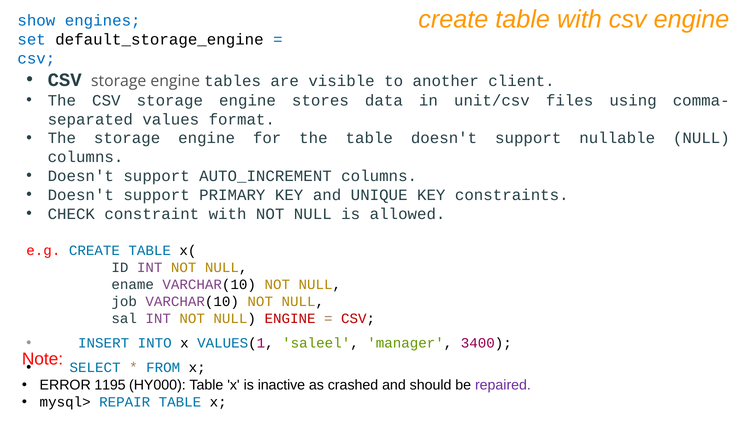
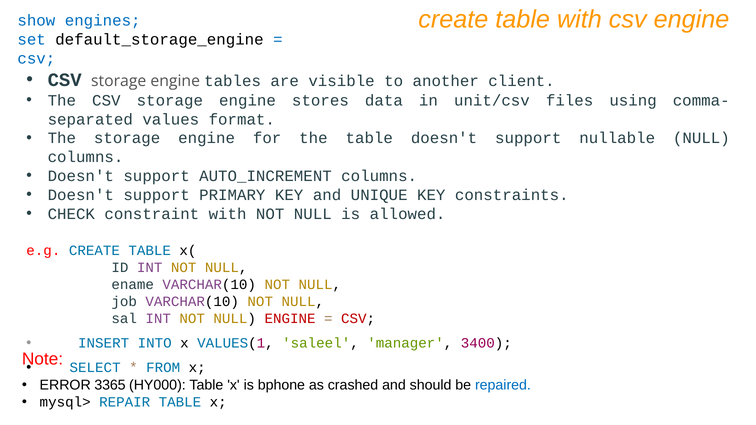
1195: 1195 -> 3365
inactive: inactive -> bphone
repaired colour: purple -> blue
